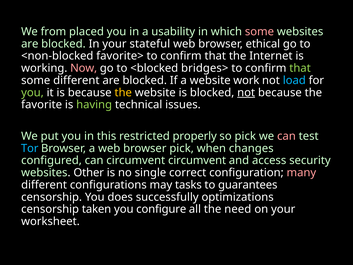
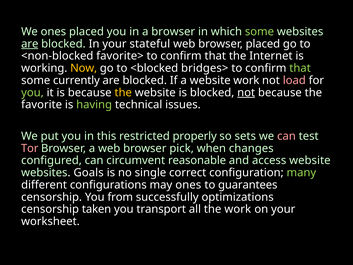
We from: from -> ones
a usability: usability -> browser
some at (259, 32) colour: pink -> light green
are at (30, 44) underline: none -> present
browser ethical: ethical -> placed
Now colour: pink -> yellow
some different: different -> currently
load colour: light blue -> pink
so pick: pick -> sets
Tor colour: light blue -> pink
circumvent circumvent: circumvent -> reasonable
access security: security -> website
Other: Other -> Goals
many colour: pink -> light green
may tasks: tasks -> ones
does: does -> from
configure: configure -> transport
the need: need -> work
